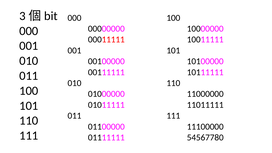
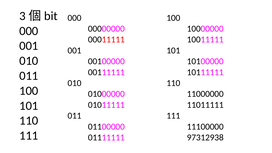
54567780: 54567780 -> 97312938
